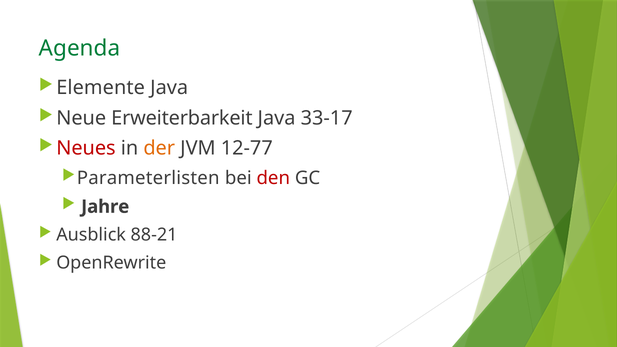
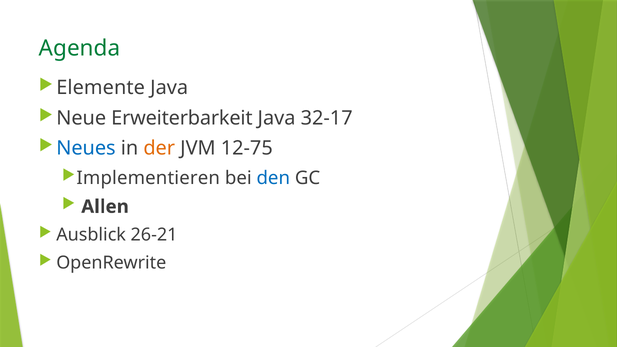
33-17: 33-17 -> 32-17
Neues colour: red -> blue
12-77: 12-77 -> 12-75
Parameterlisten: Parameterlisten -> Implementieren
den colour: red -> blue
Jahre: Jahre -> Allen
88-21: 88-21 -> 26-21
